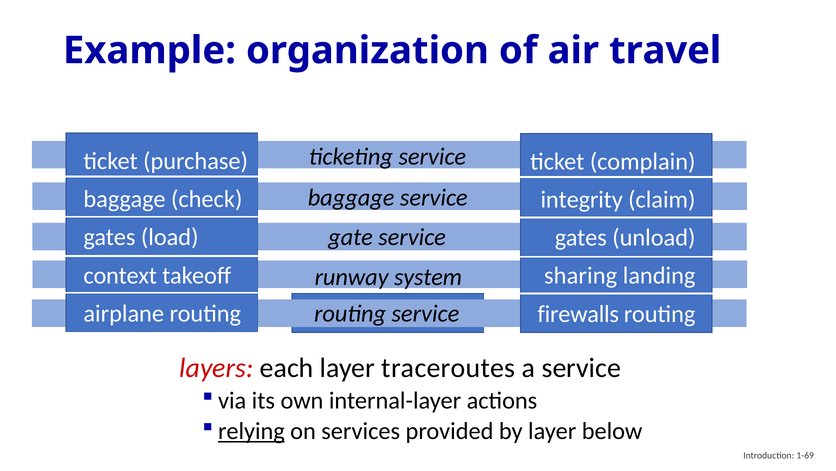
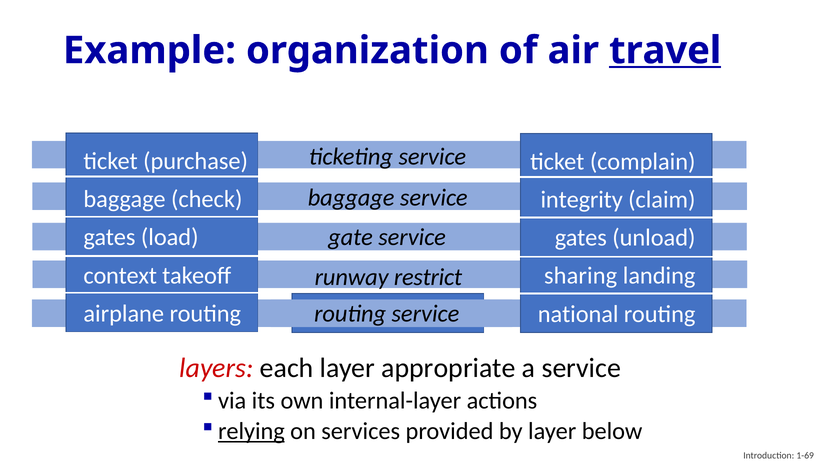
travel underline: none -> present
system: system -> restrict
firewalls: firewalls -> national
traceroutes: traceroutes -> appropriate
